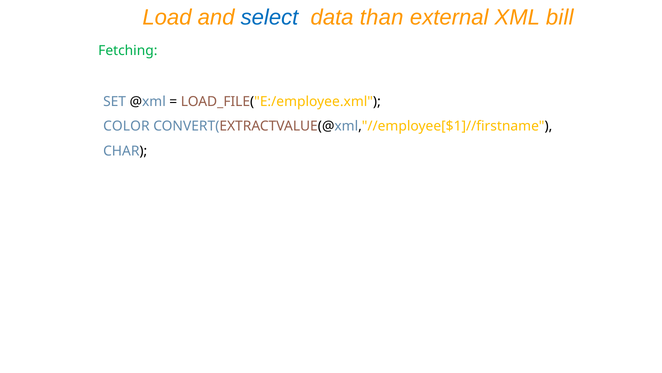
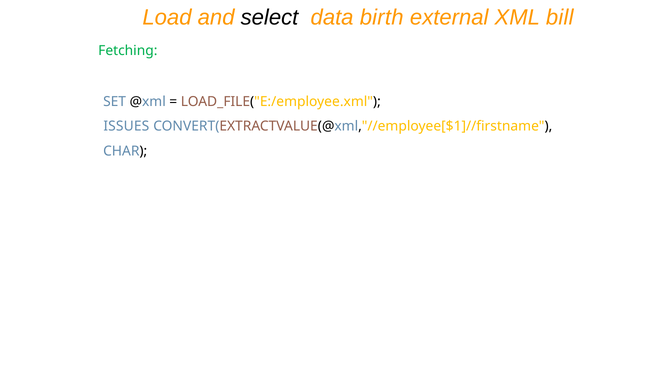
select colour: blue -> black
than: than -> birth
COLOR: COLOR -> ISSUES
